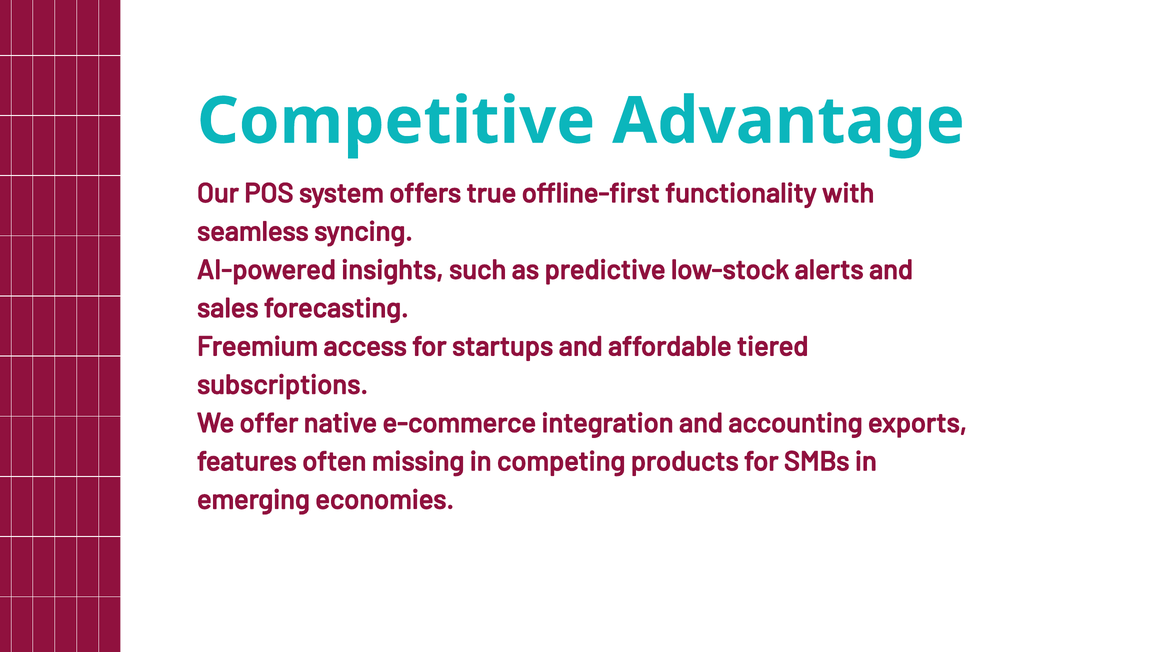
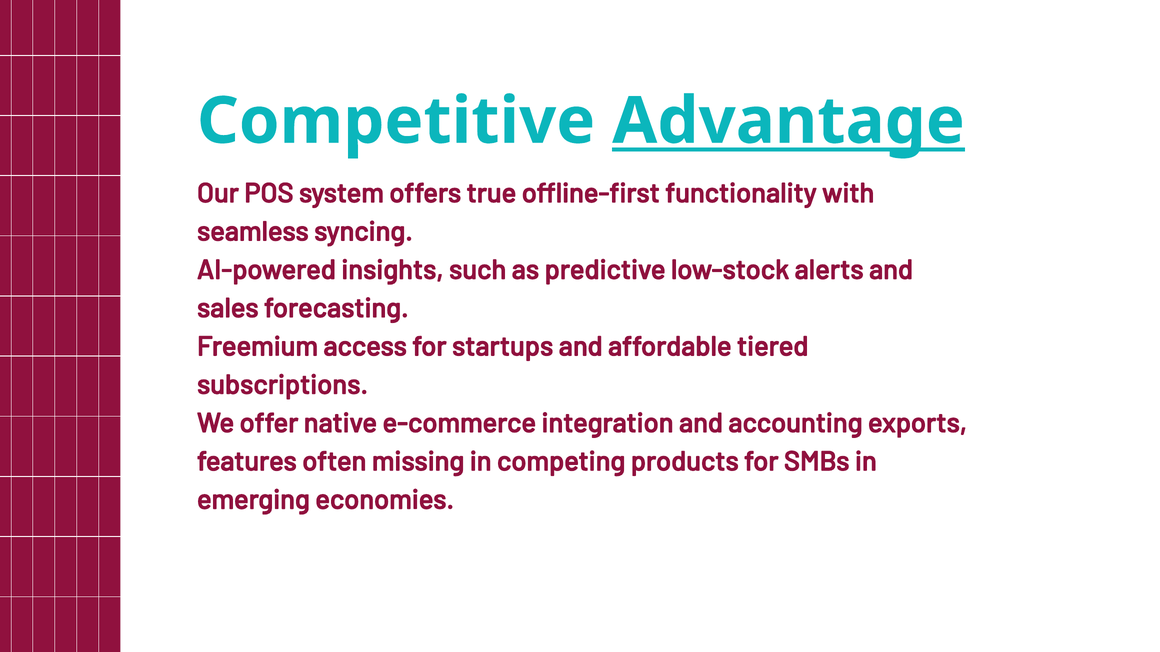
Advantage underline: none -> present
